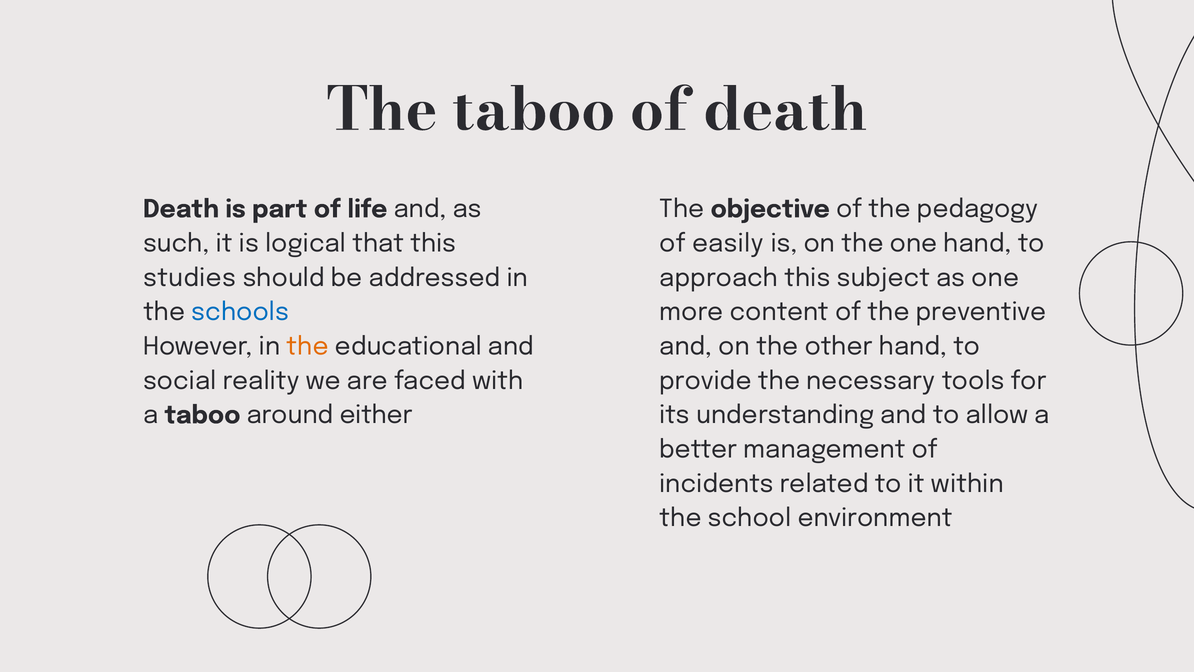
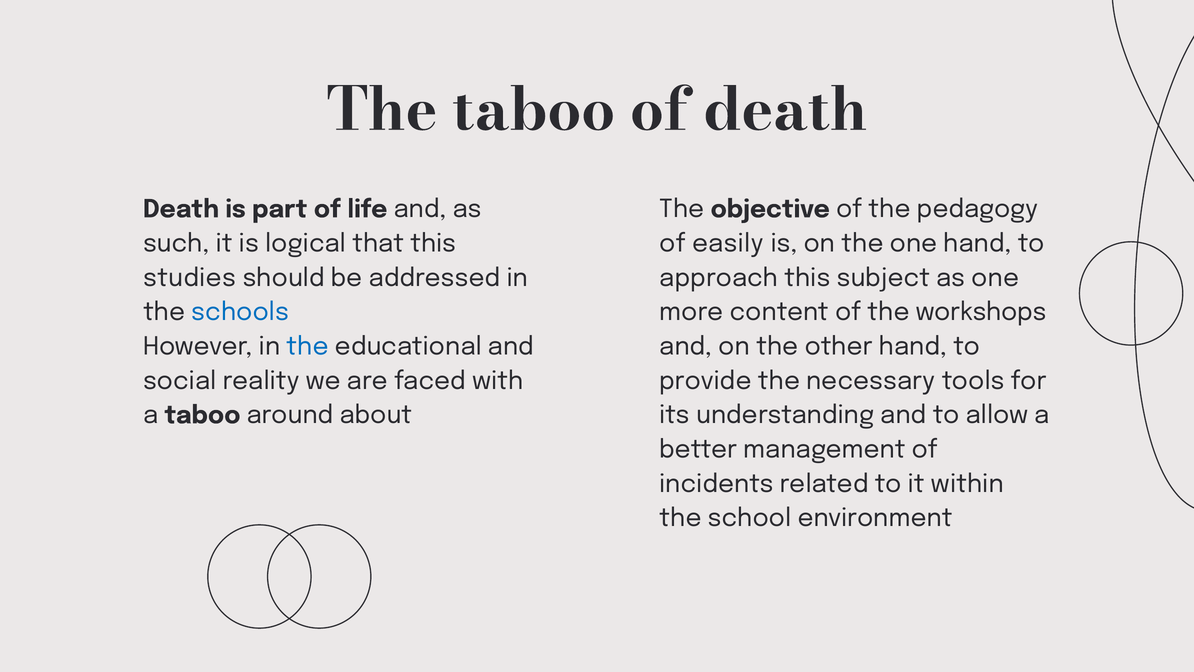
preventive: preventive -> workshops
the at (308, 346) colour: orange -> blue
either: either -> about
